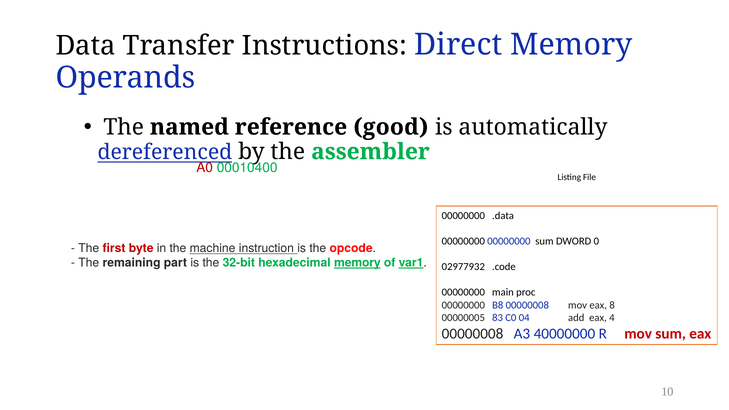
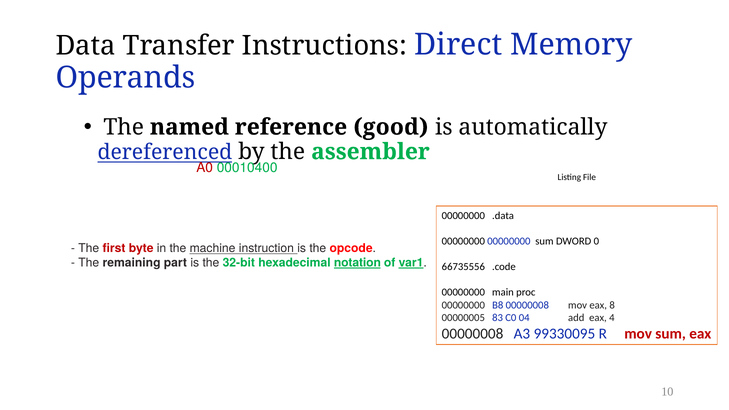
hexadecimal memory: memory -> notation
02977932: 02977932 -> 66735556
40000000: 40000000 -> 99330095
